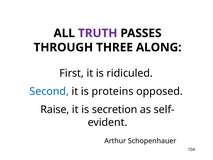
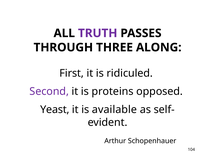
Second colour: blue -> purple
Raise: Raise -> Yeast
secretion: secretion -> available
